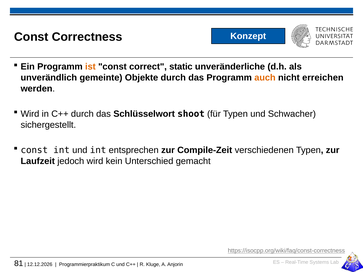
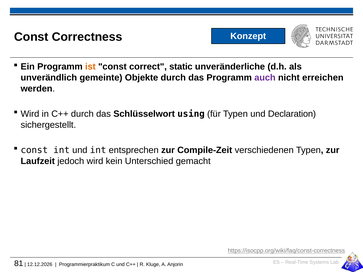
auch colour: orange -> purple
shoot: shoot -> using
Schwacher: Schwacher -> Declaration
